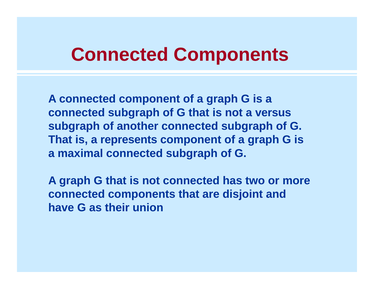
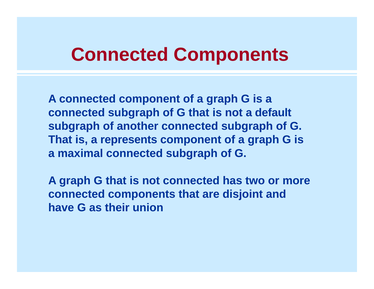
versus: versus -> default
